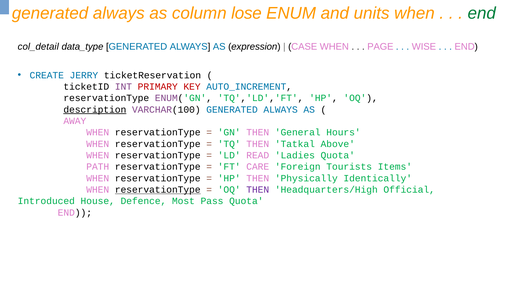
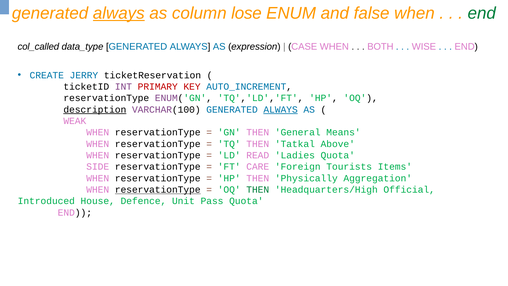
always at (119, 13) underline: none -> present
units: units -> false
col_detail: col_detail -> col_called
PAGE: PAGE -> BOTH
ALWAYS at (281, 110) underline: none -> present
AWAY: AWAY -> WEAK
Hours: Hours -> Means
PATH: PATH -> SIDE
Identically: Identically -> Aggregation
THEN at (258, 190) colour: purple -> green
Most: Most -> Unit
